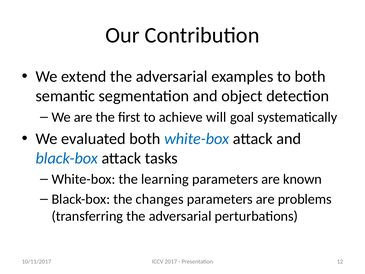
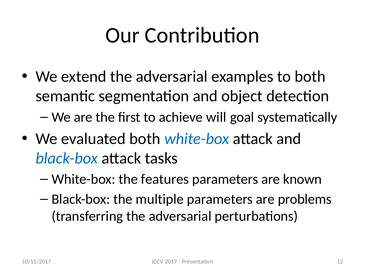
learning: learning -> features
changes: changes -> multiple
